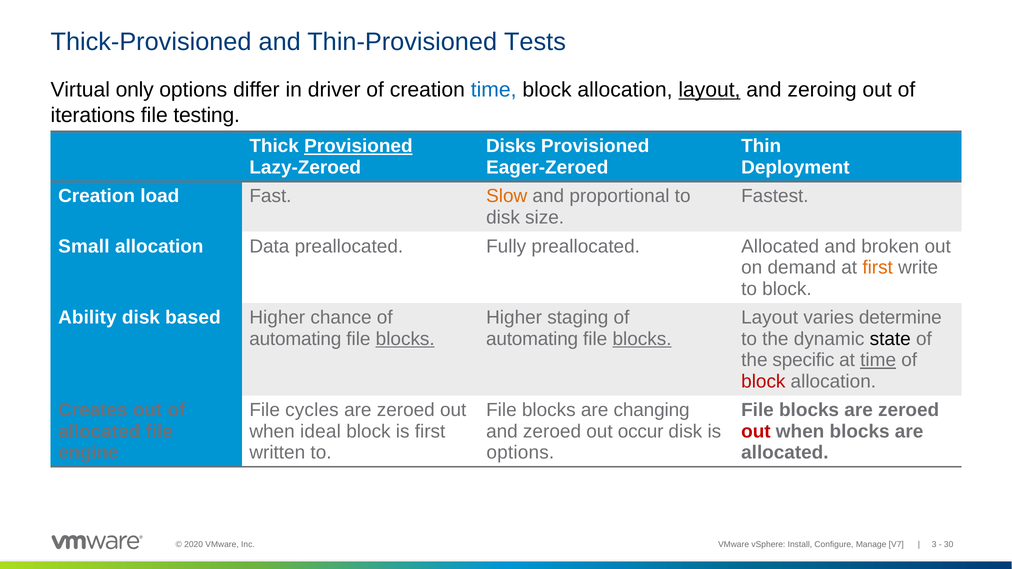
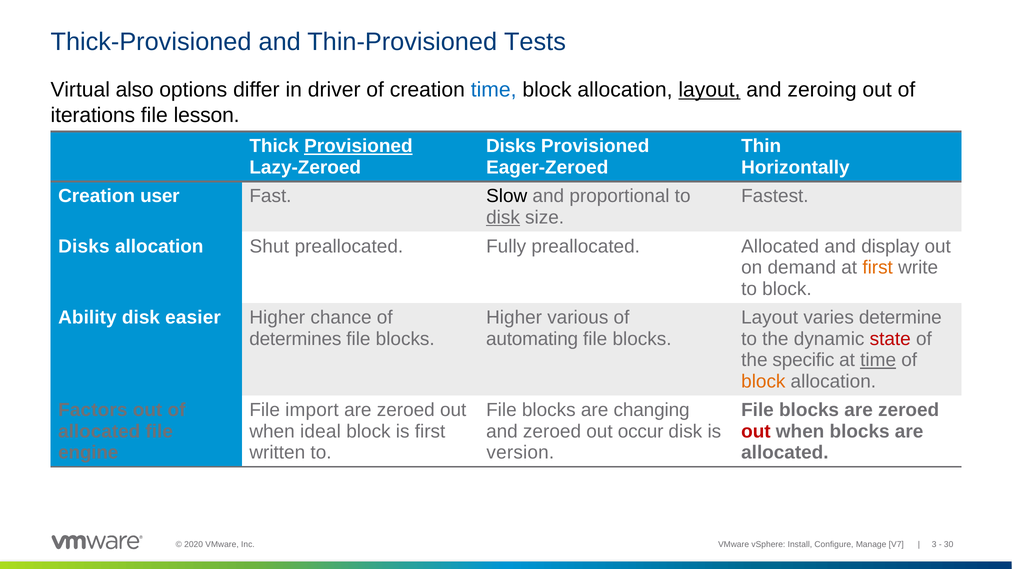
only: only -> also
testing: testing -> lesson
Deployment: Deployment -> Horizontally
load: load -> user
Slow colour: orange -> black
disk at (503, 218) underline: none -> present
Small at (84, 246): Small -> Disks
Data: Data -> Shut
broken: broken -> display
based: based -> easier
staging: staging -> various
automating at (295, 339): automating -> determines
blocks at (405, 339) underline: present -> none
blocks at (642, 339) underline: present -> none
state colour: black -> red
block at (763, 382) colour: red -> orange
Creates: Creates -> Factors
cycles: cycles -> import
options at (520, 453): options -> version
